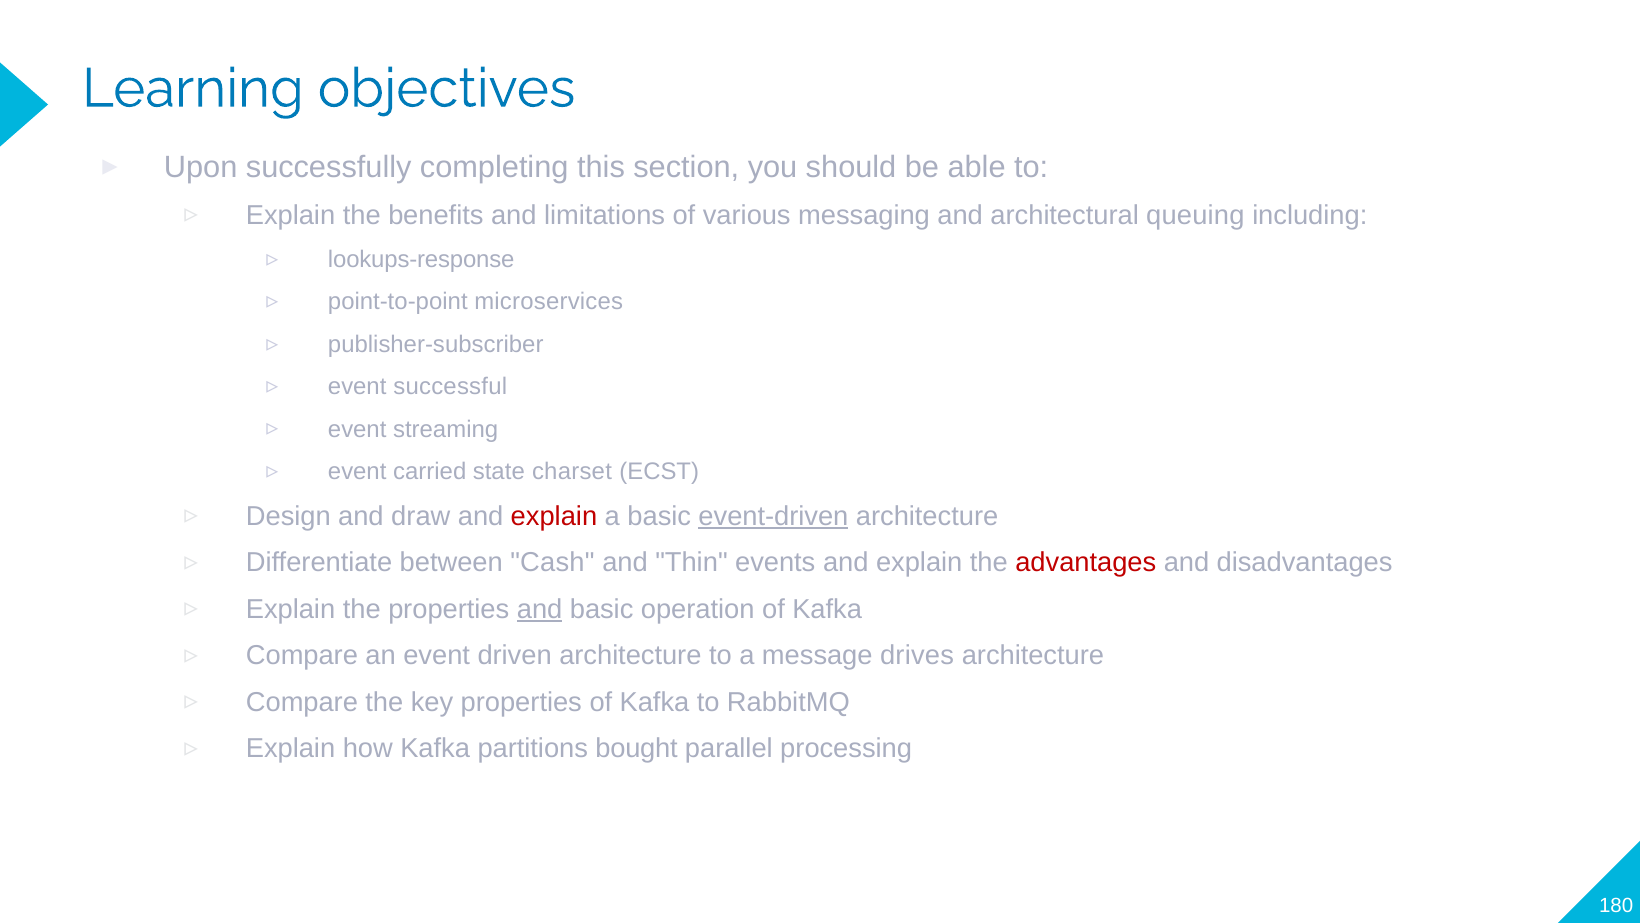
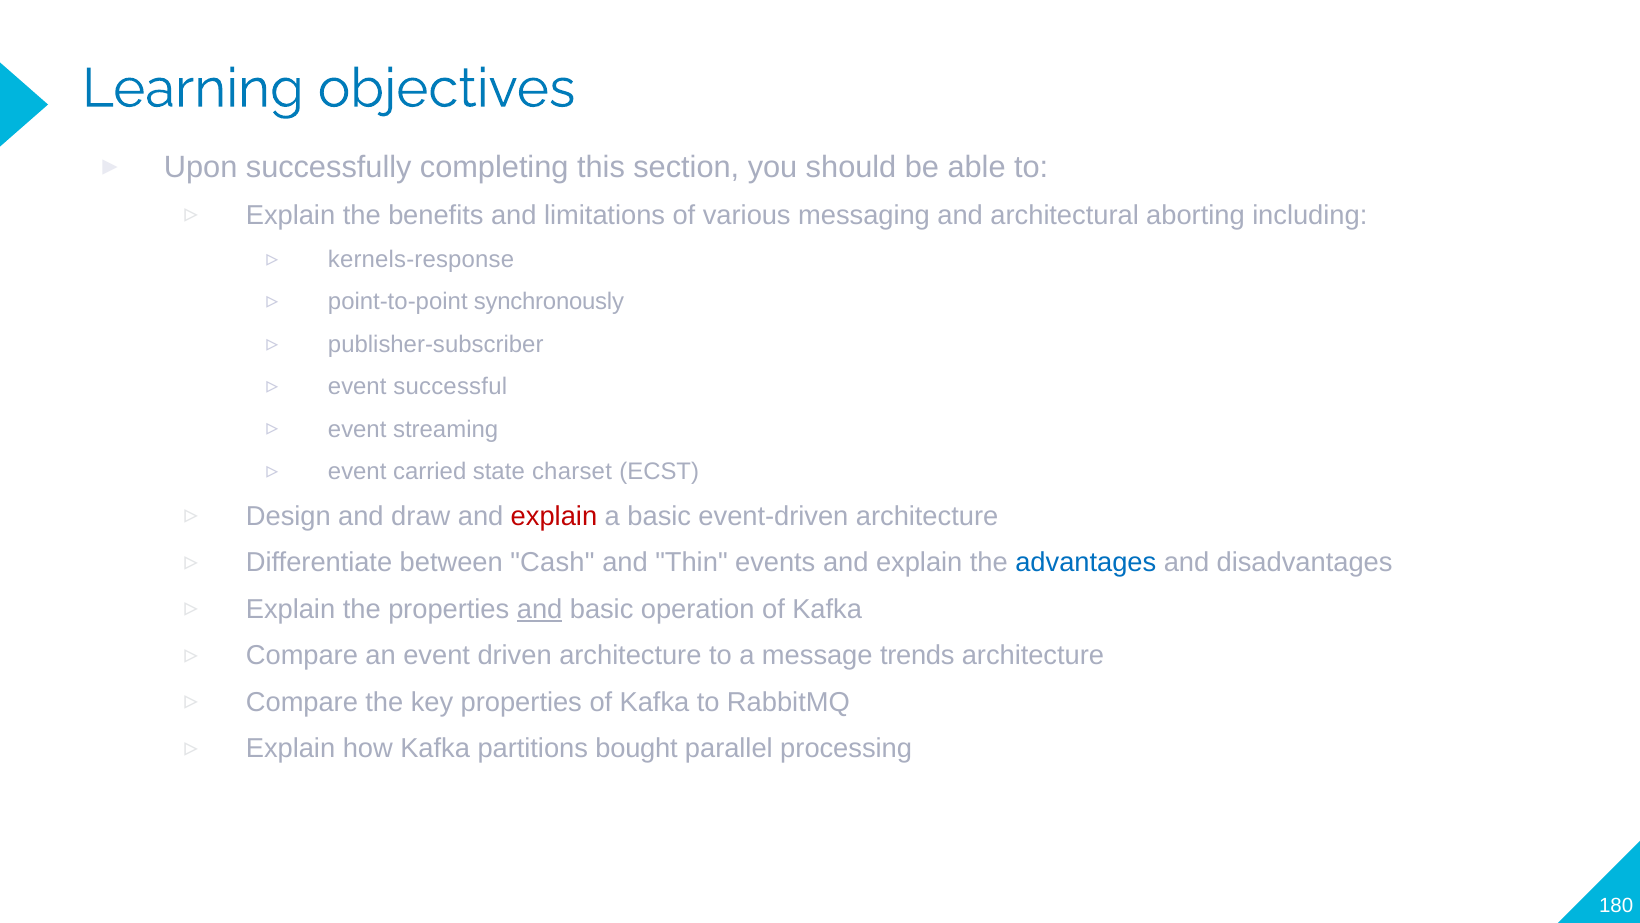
queuing: queuing -> aborting
lookups-response: lookups-response -> kernels-response
microservices: microservices -> synchronously
event-driven underline: present -> none
advantages colour: red -> blue
drives: drives -> trends
